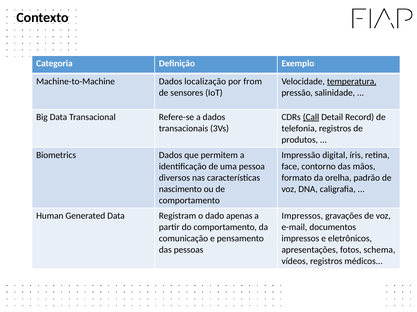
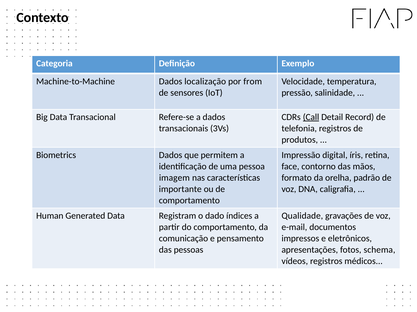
temperatura underline: present -> none
diversos: diversos -> imagem
nascimento: nascimento -> importante
apenas: apenas -> índices
Impressos at (302, 216): Impressos -> Qualidade
